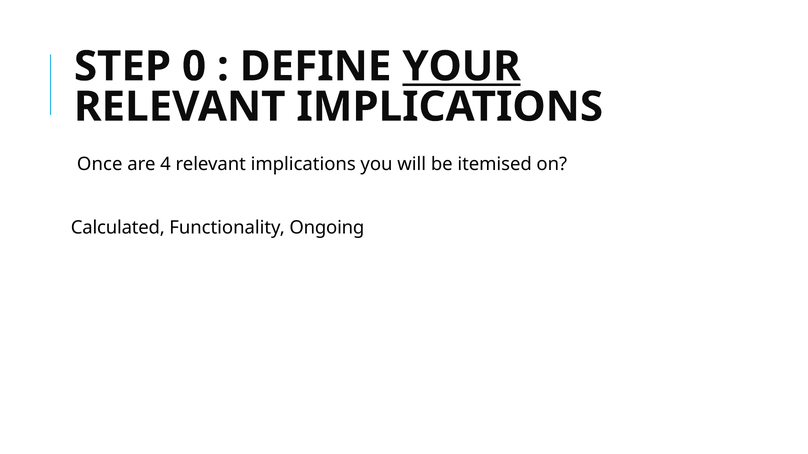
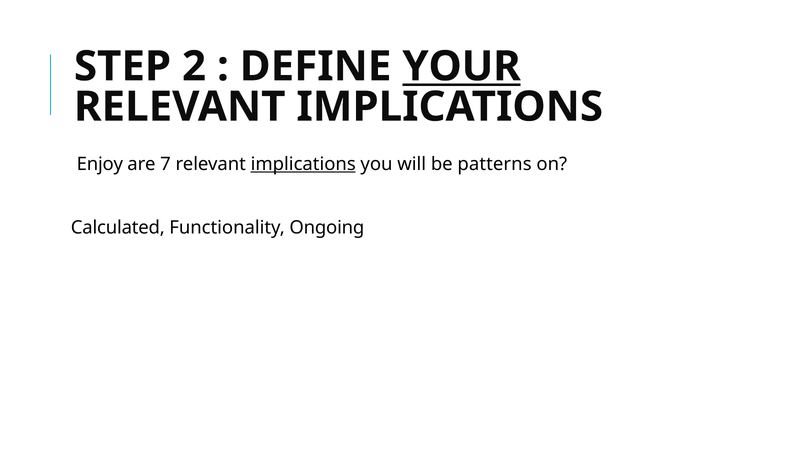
0: 0 -> 2
Once: Once -> Enjoy
4: 4 -> 7
implications at (303, 164) underline: none -> present
itemised: itemised -> patterns
